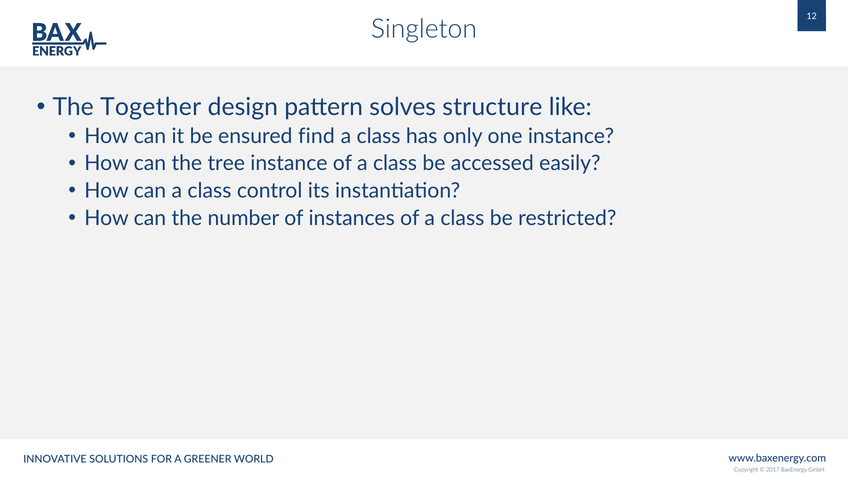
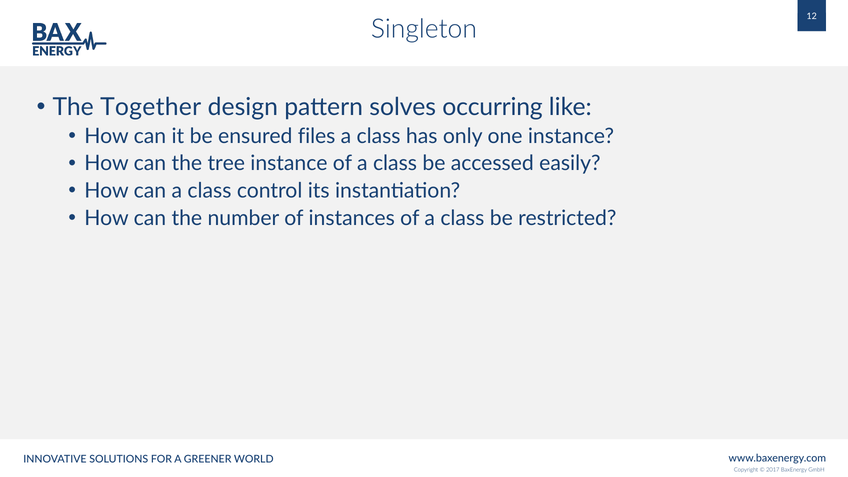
structure: structure -> occurring
find: find -> files
